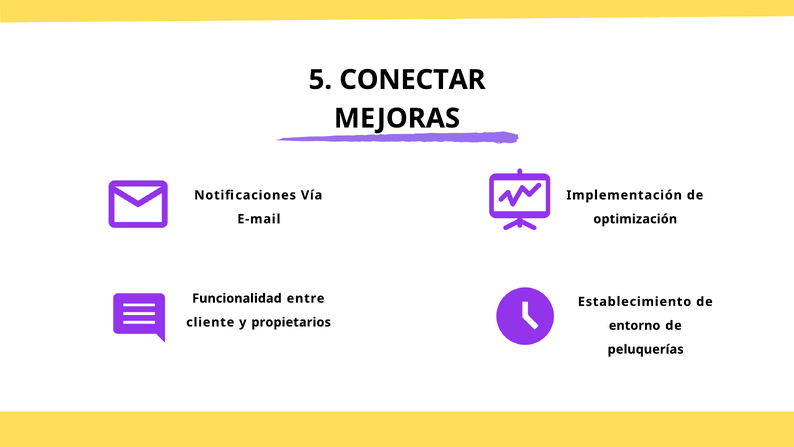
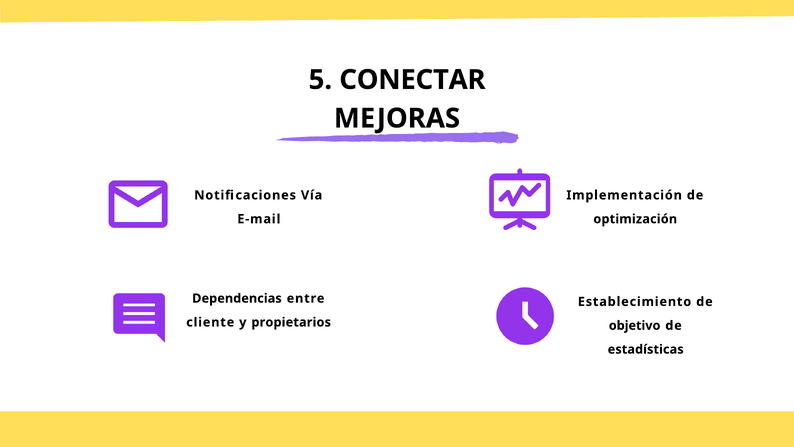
Funcionalidad: Funcionalidad -> Dependencias
entorno: entorno -> objetivo
peluquerías: peluquerías -> estadísticas
